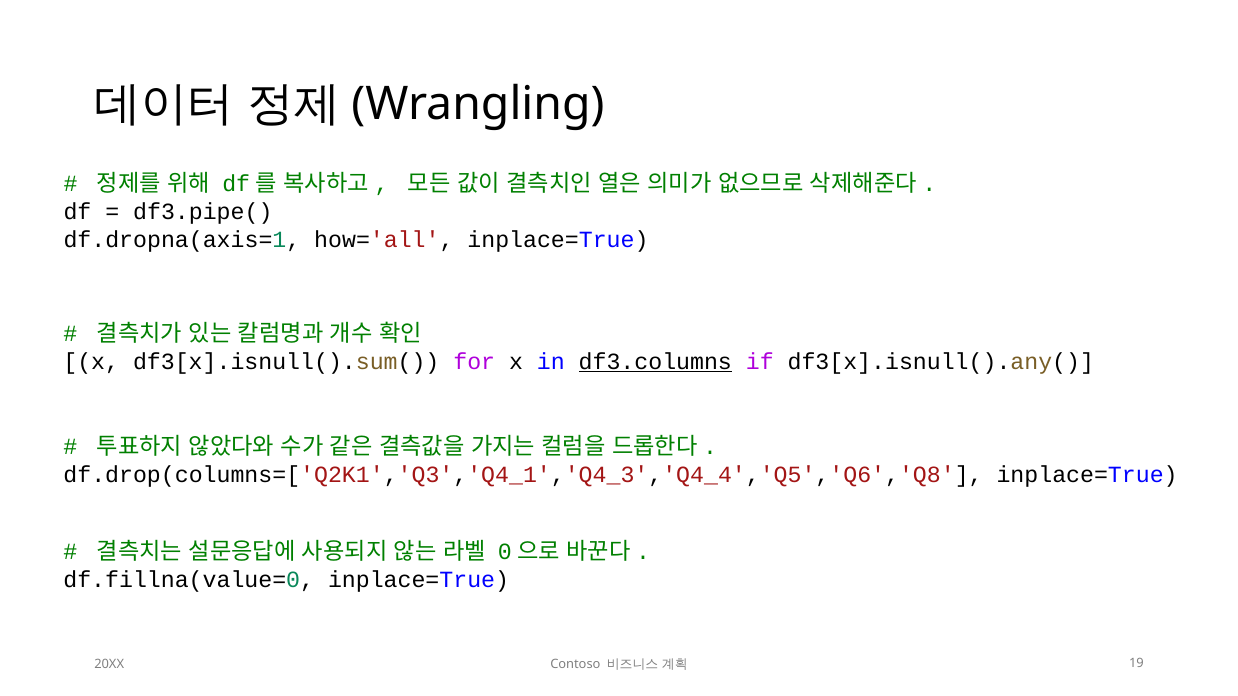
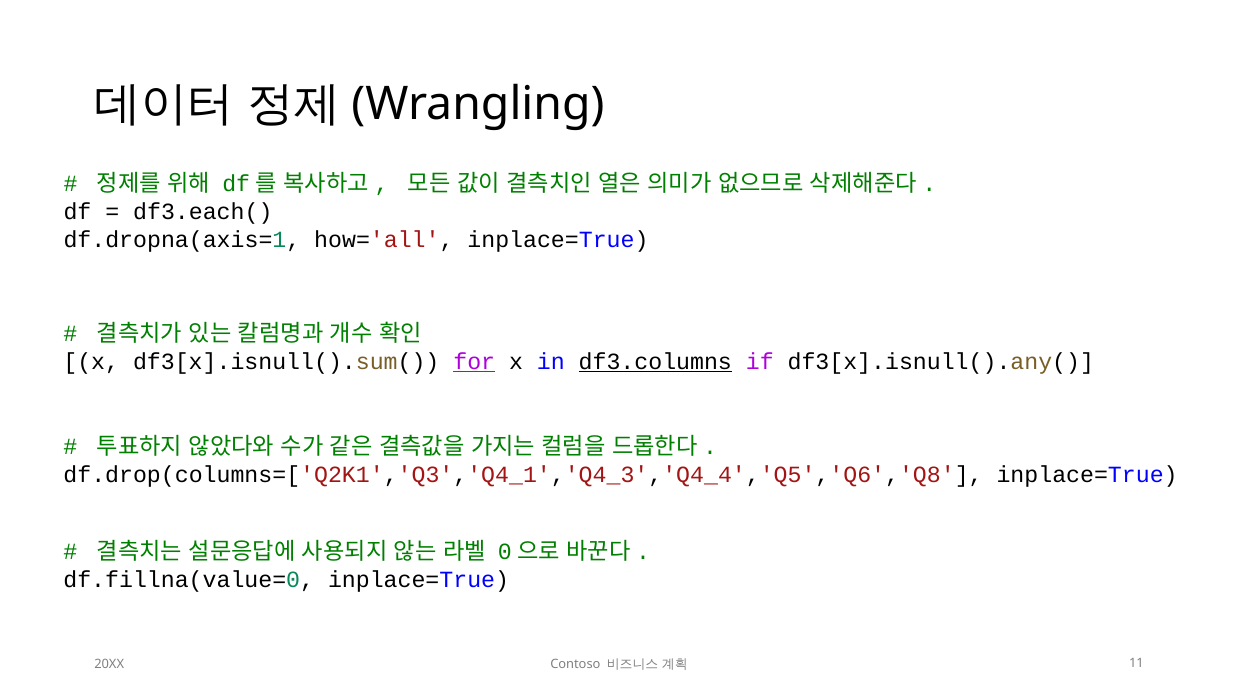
df3.pipe(: df3.pipe( -> df3.each(
for underline: none -> present
19: 19 -> 11
